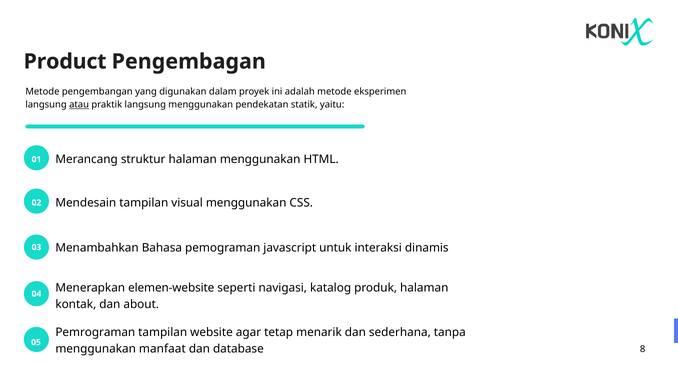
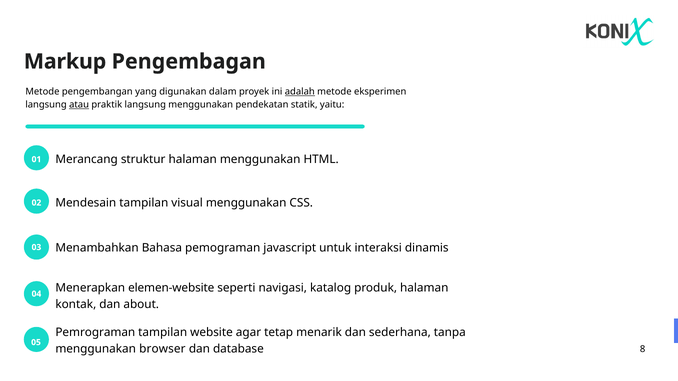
Product: Product -> Markup
adalah underline: none -> present
manfaat: manfaat -> browser
